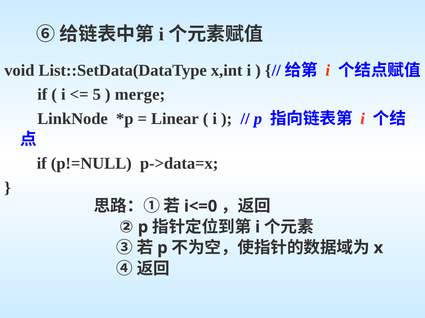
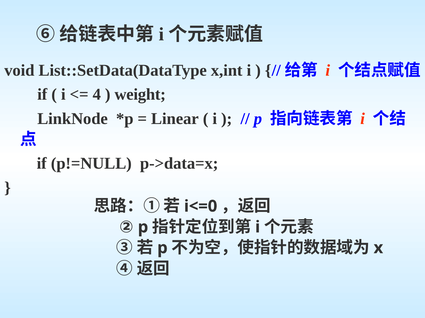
5: 5 -> 4
merge: merge -> weight
